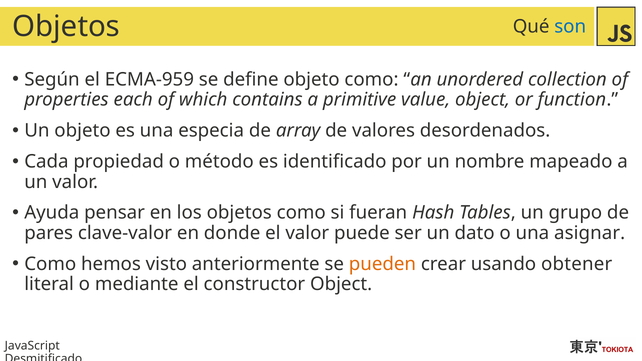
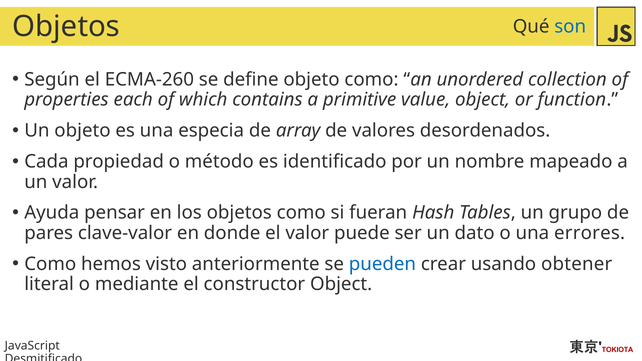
ECMA-959: ECMA-959 -> ECMA-260
asignar: asignar -> errores
pueden colour: orange -> blue
